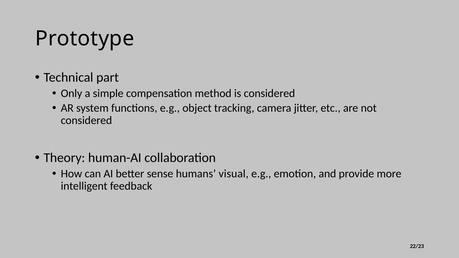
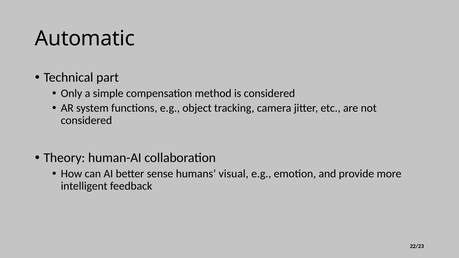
Prototype: Prototype -> Automatic
